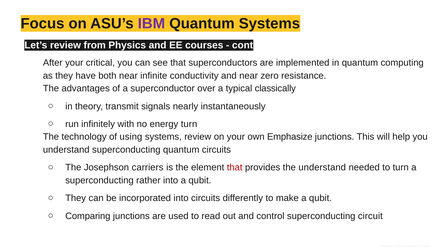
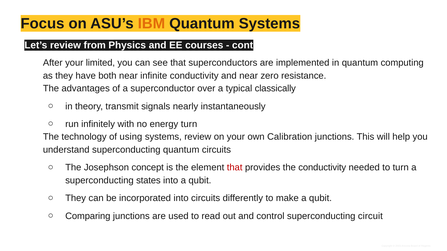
IBM colour: purple -> orange
critical: critical -> limited
Emphasize: Emphasize -> Calibration
carriers: carriers -> concept
the understand: understand -> conductivity
rather: rather -> states
